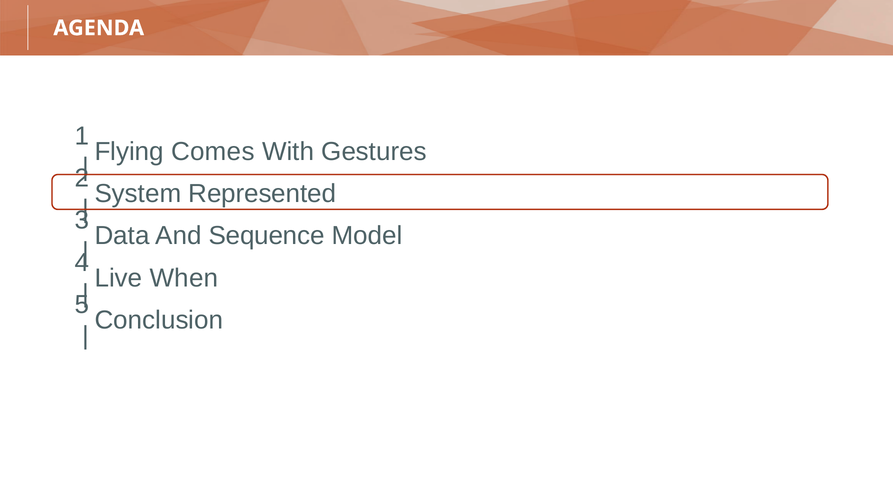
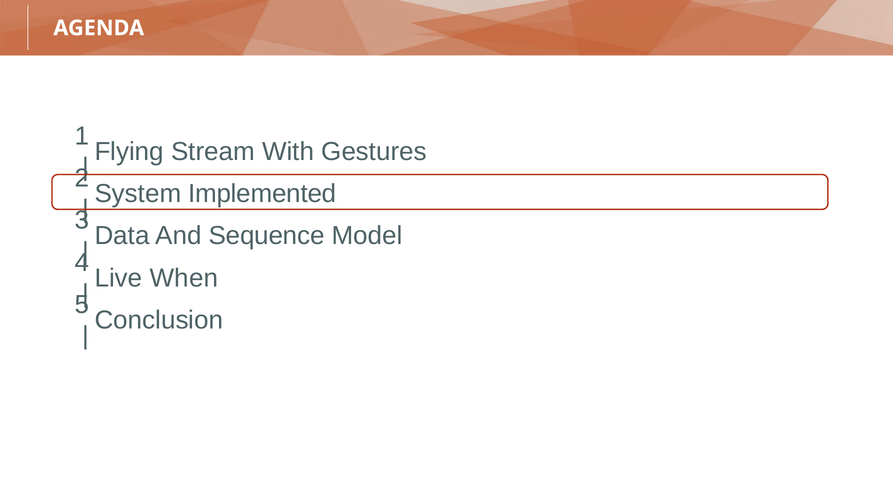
Comes: Comes -> Stream
Represented: Represented -> Implemented
